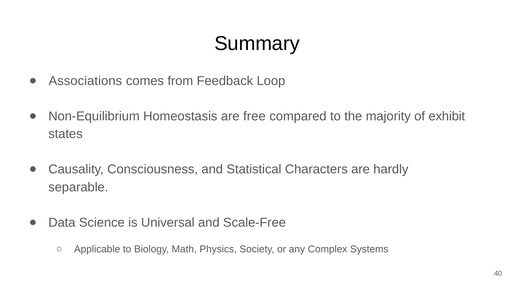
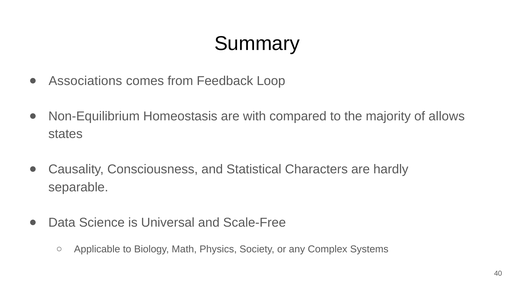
free: free -> with
exhibit: exhibit -> allows
